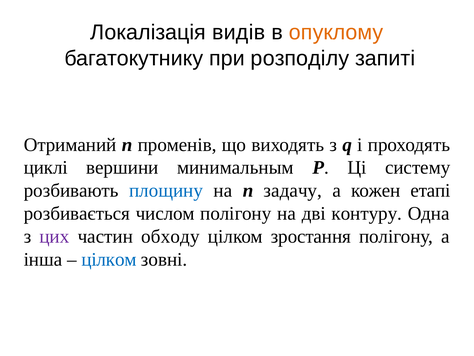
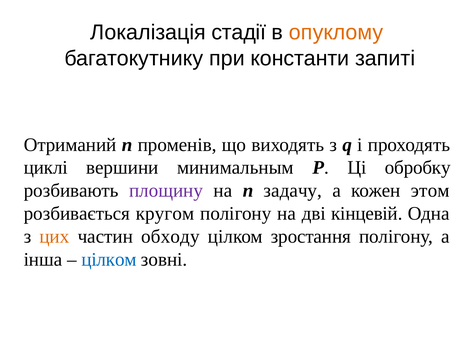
видів: видів -> стадії
розподілу: розподілу -> константи
систему: систему -> обробку
площину colour: blue -> purple
етапі: етапі -> этом
числом: числом -> кругом
контуру: контуру -> кінцевій
цих colour: purple -> orange
